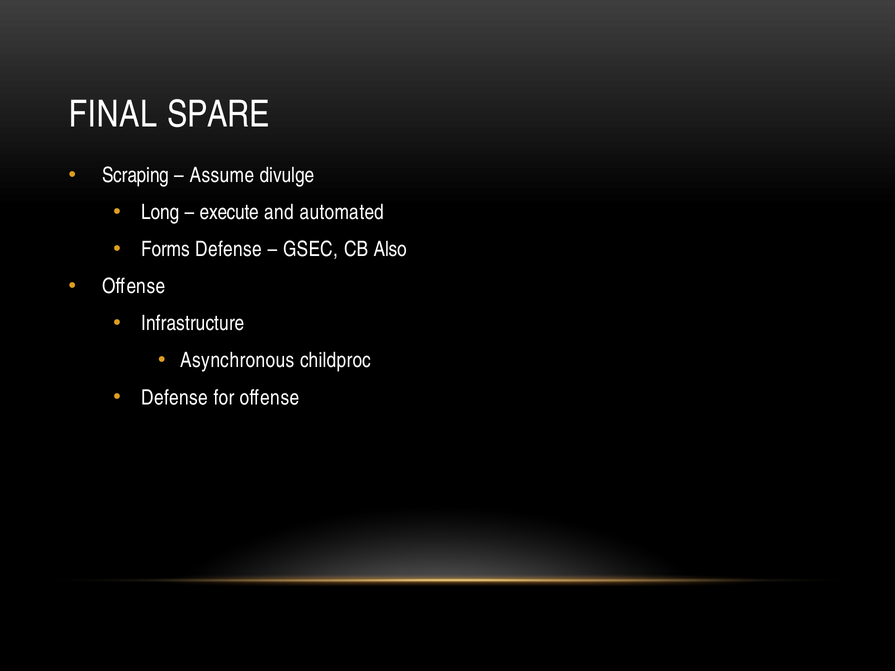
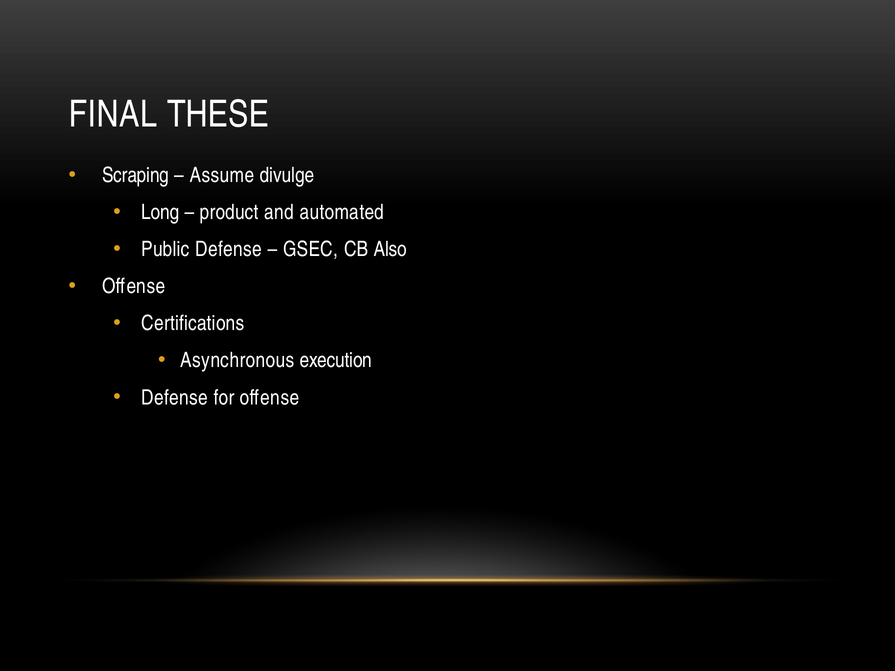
SPARE: SPARE -> THESE
execute: execute -> product
Forms: Forms -> Public
Infrastructure: Infrastructure -> Certifications
childproc: childproc -> execution
